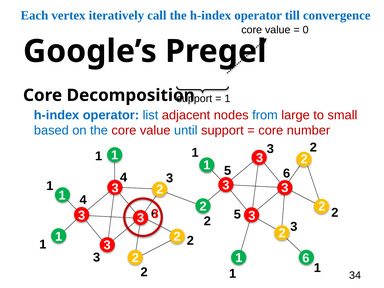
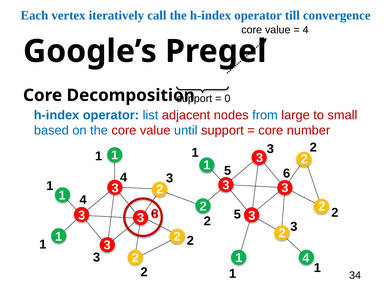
0 at (306, 30): 0 -> 4
1 at (227, 99): 1 -> 0
6 at (306, 258): 6 -> 4
